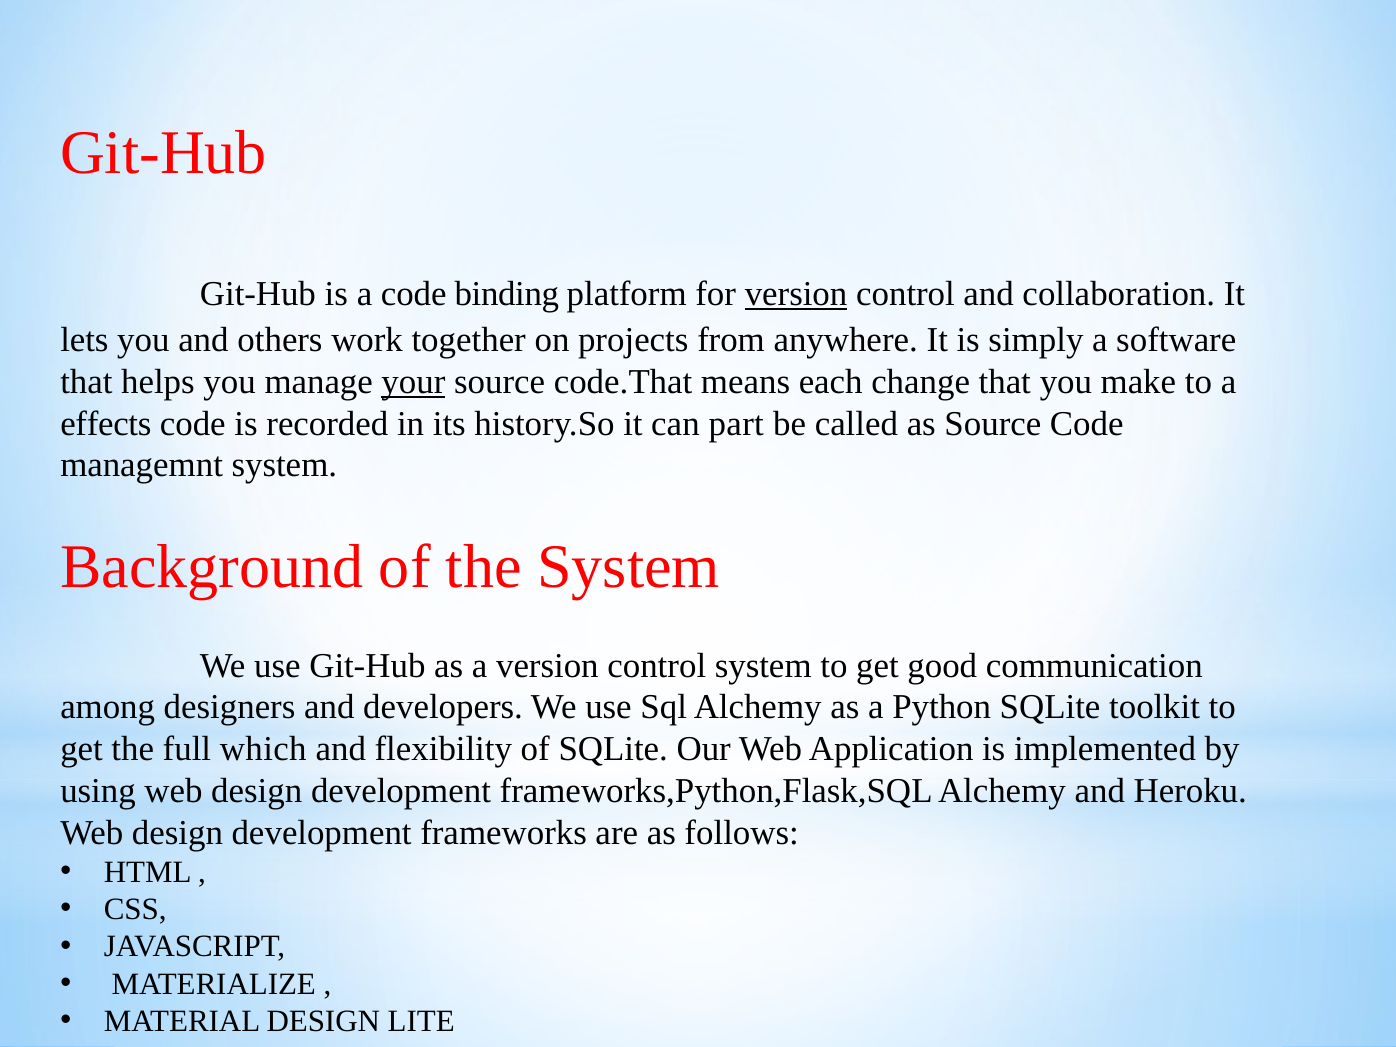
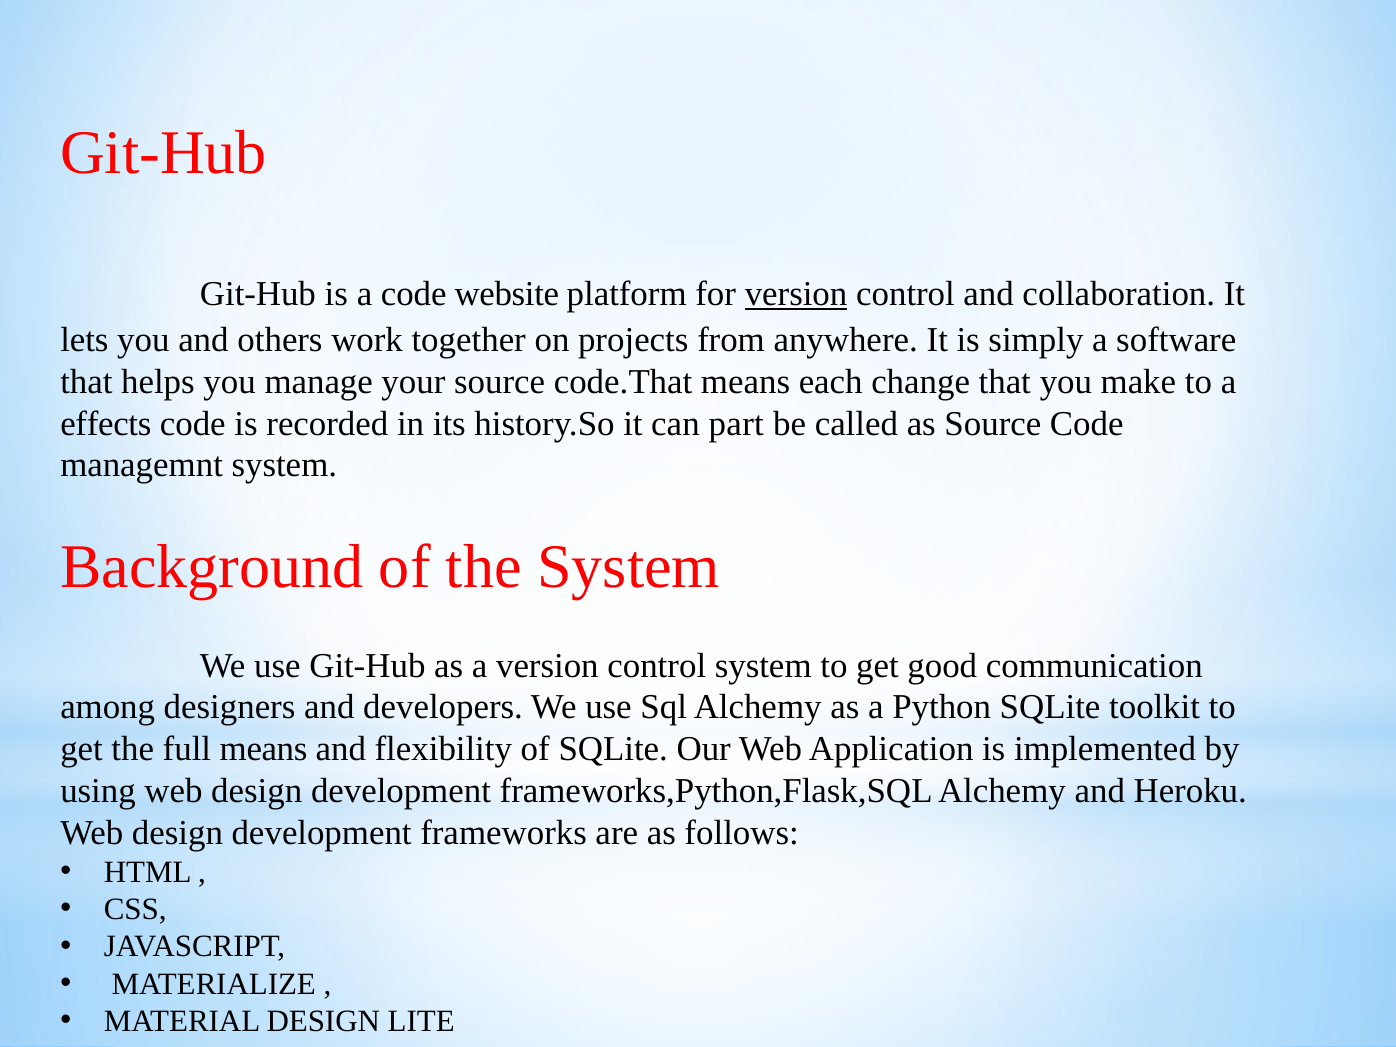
binding: binding -> website
your underline: present -> none
full which: which -> means
